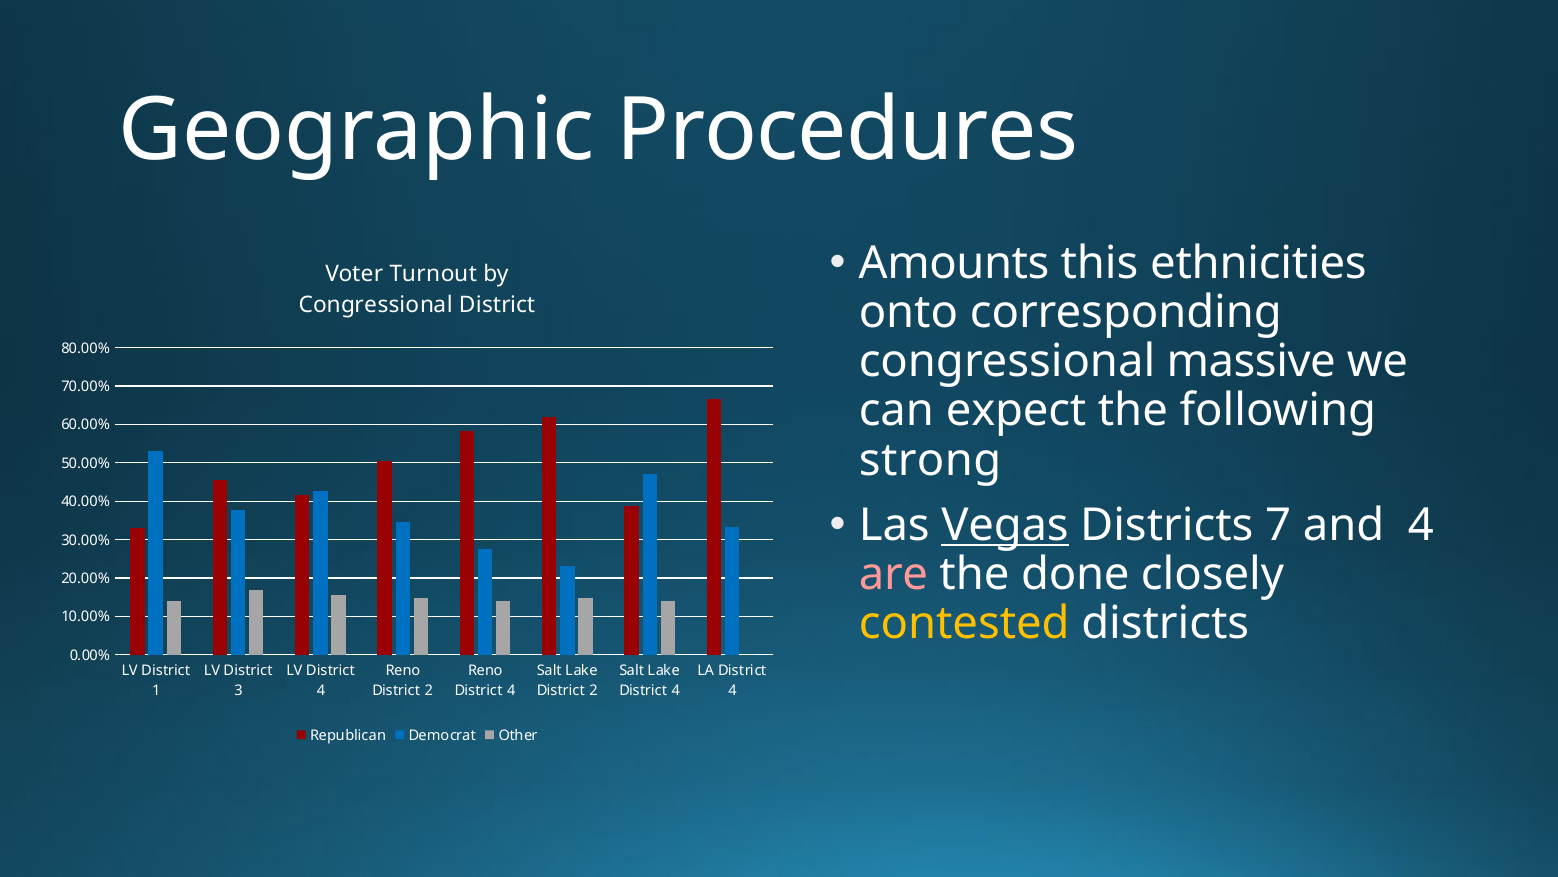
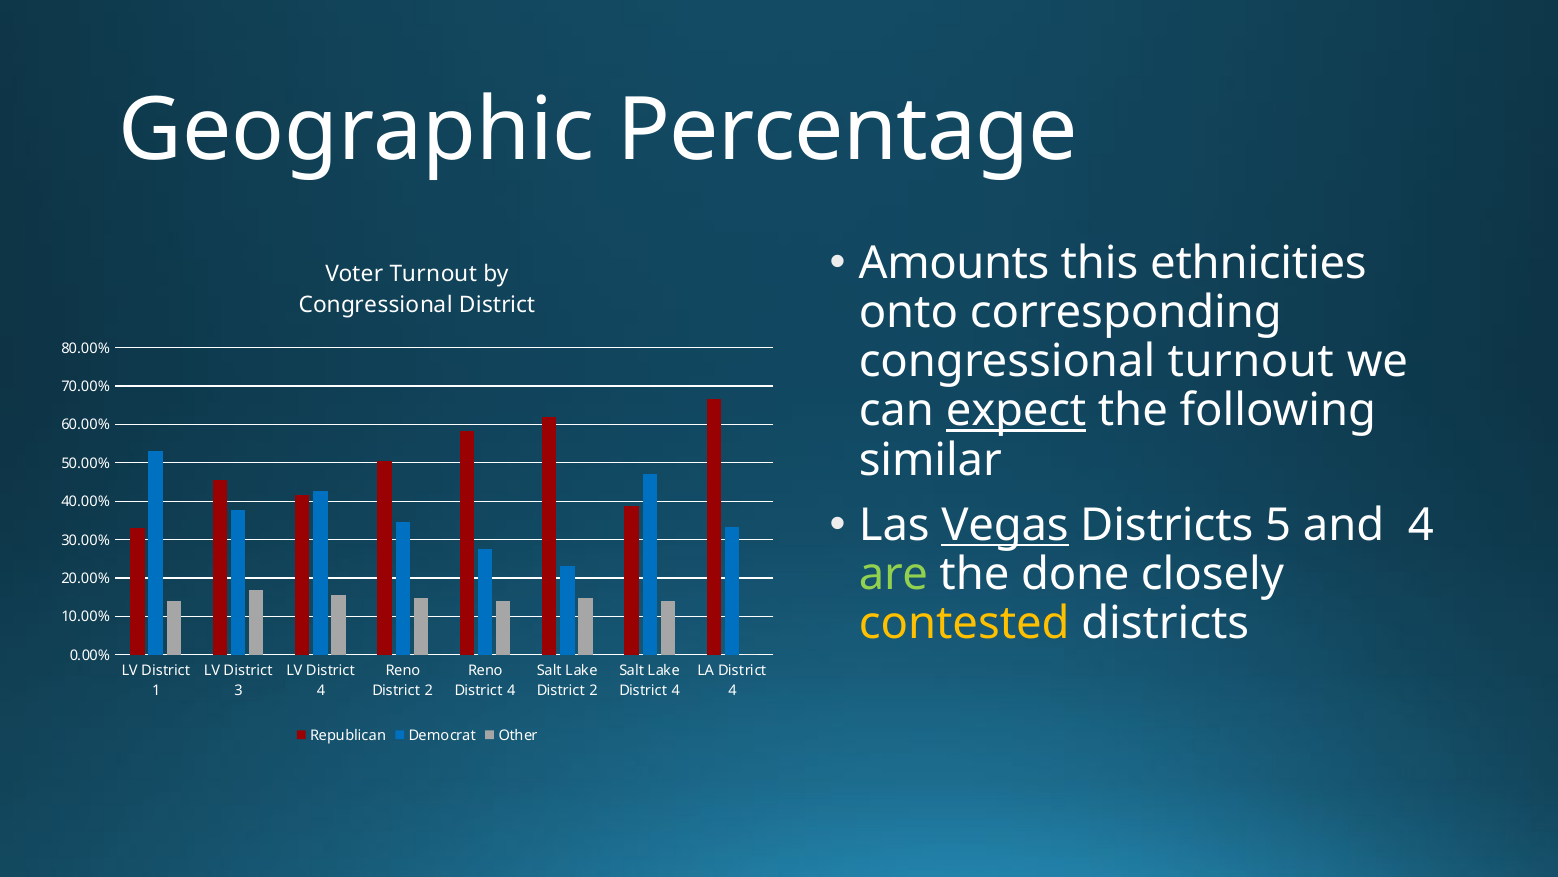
Procedures: Procedures -> Percentage
congressional massive: massive -> turnout
expect underline: none -> present
strong: strong -> similar
7: 7 -> 5
are colour: pink -> light green
